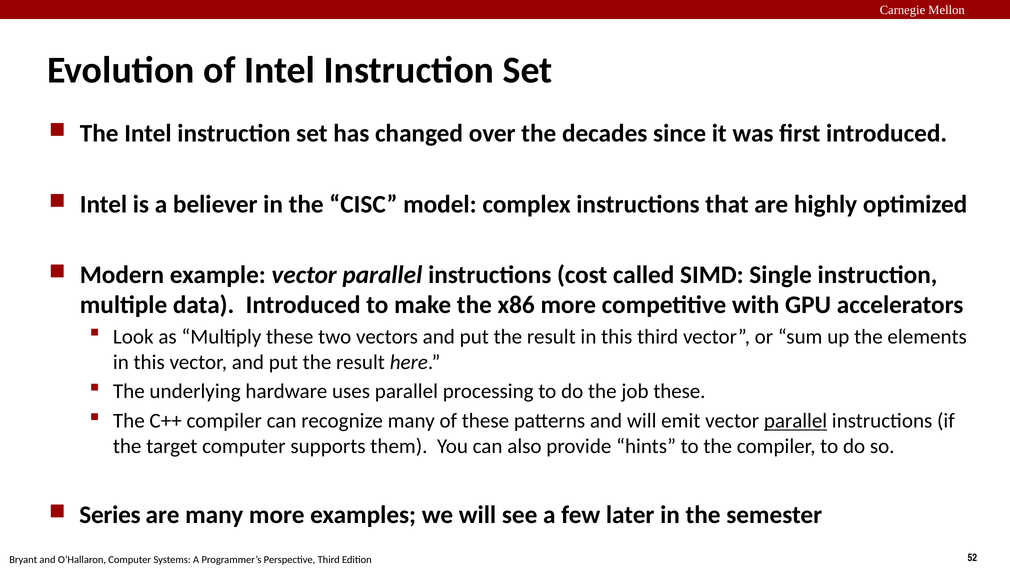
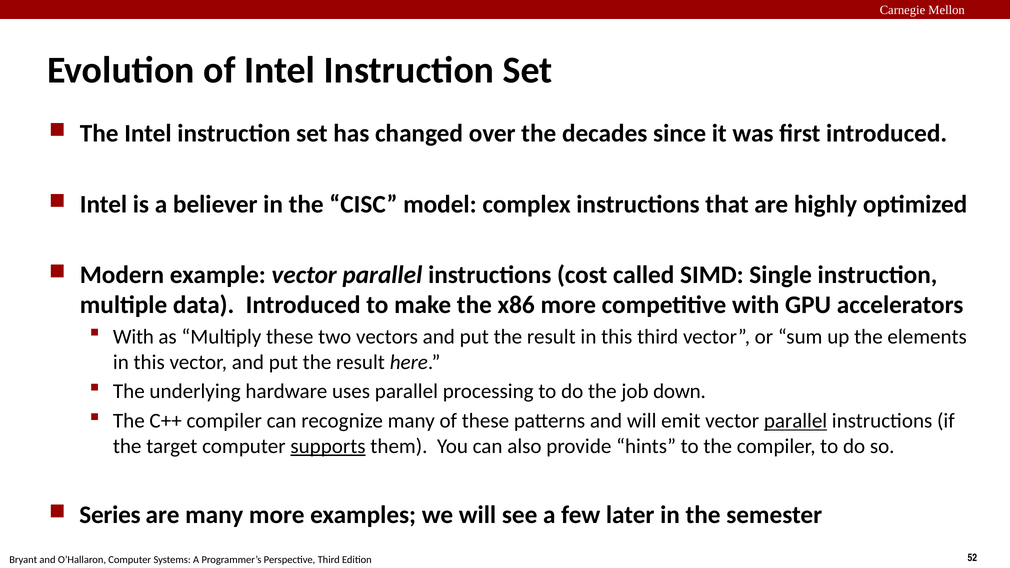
Look at (133, 337): Look -> With
job these: these -> down
supports underline: none -> present
